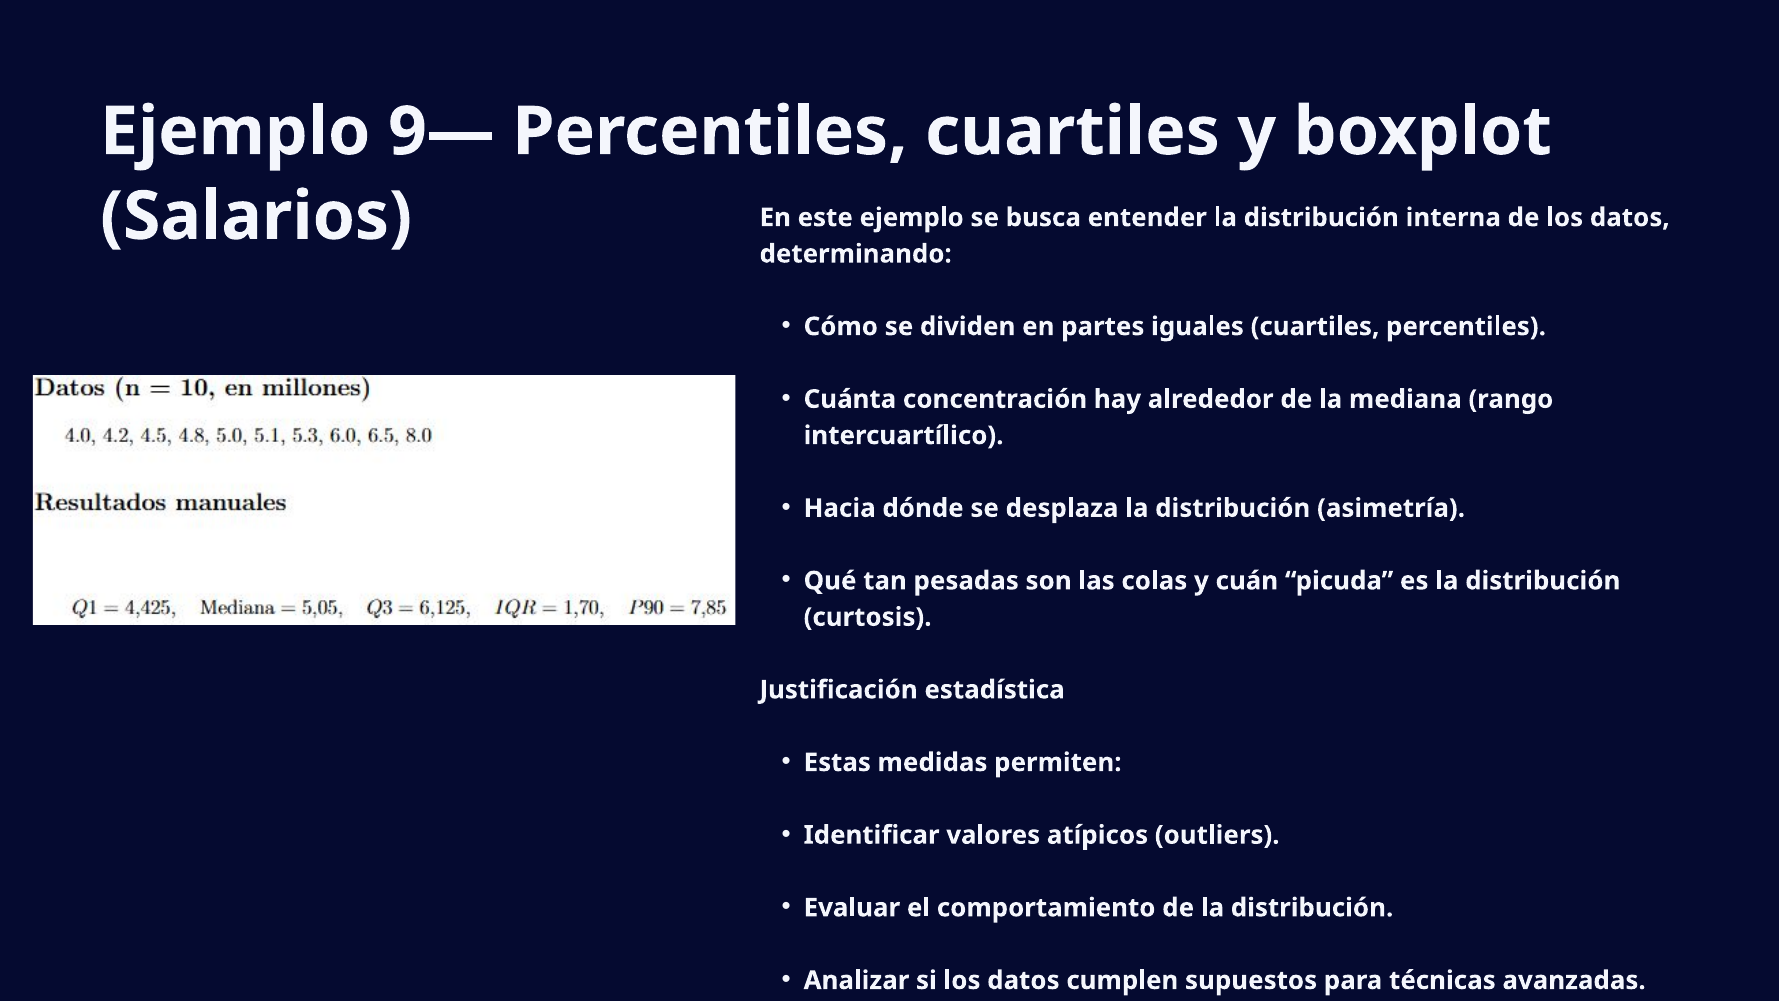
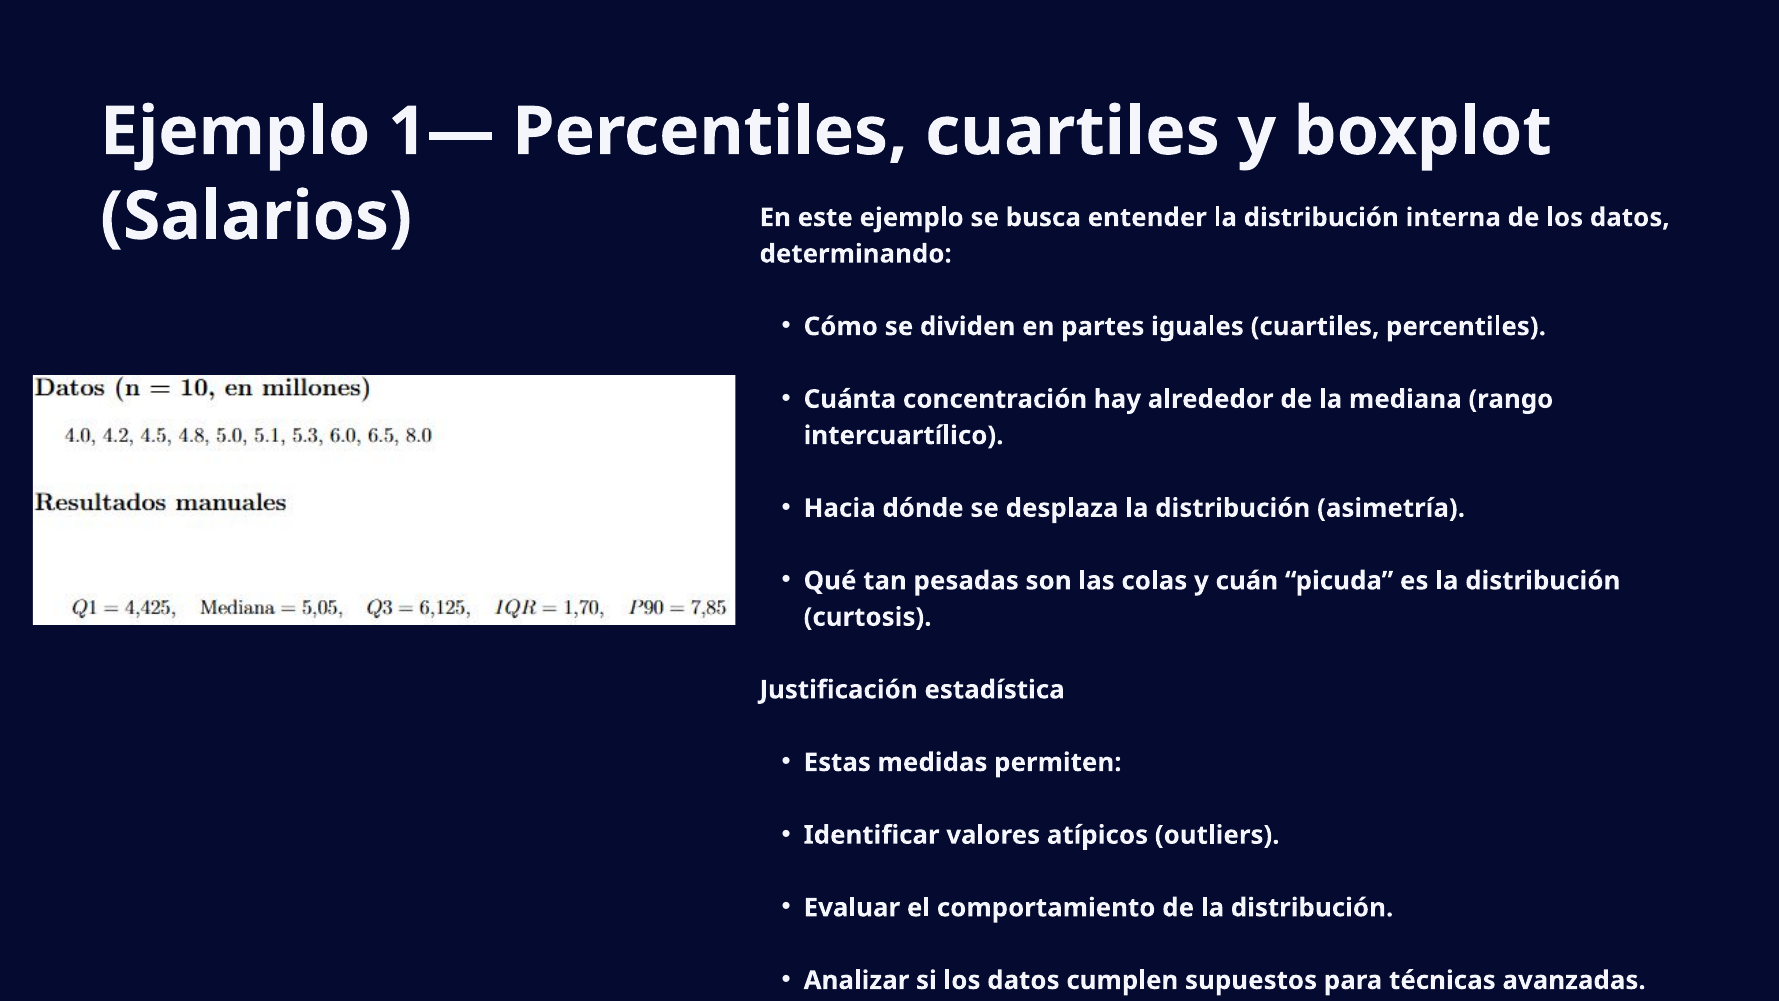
9—: 9— -> 1—
